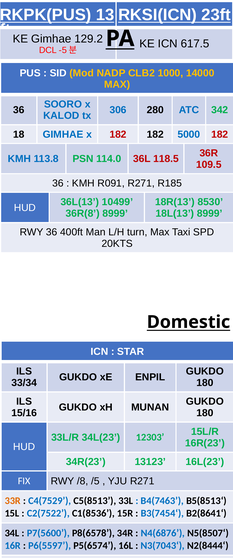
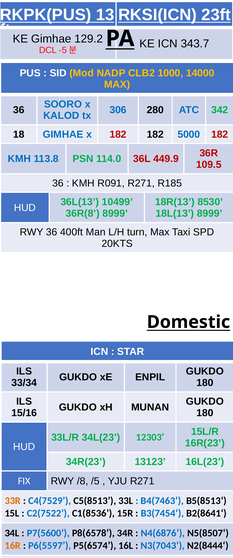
617.5: 617.5 -> 343.7
118.5: 118.5 -> 449.9
16R colour: blue -> orange
